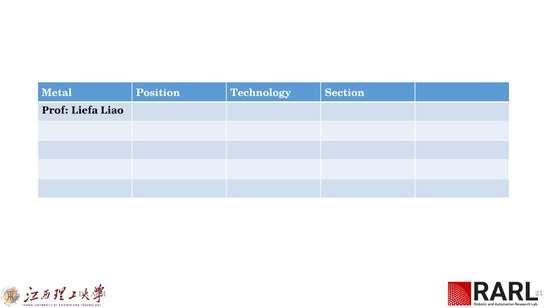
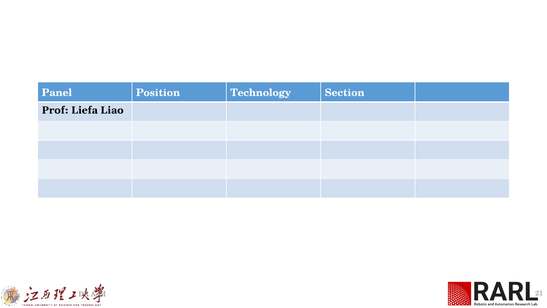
Metal: Metal -> Panel
